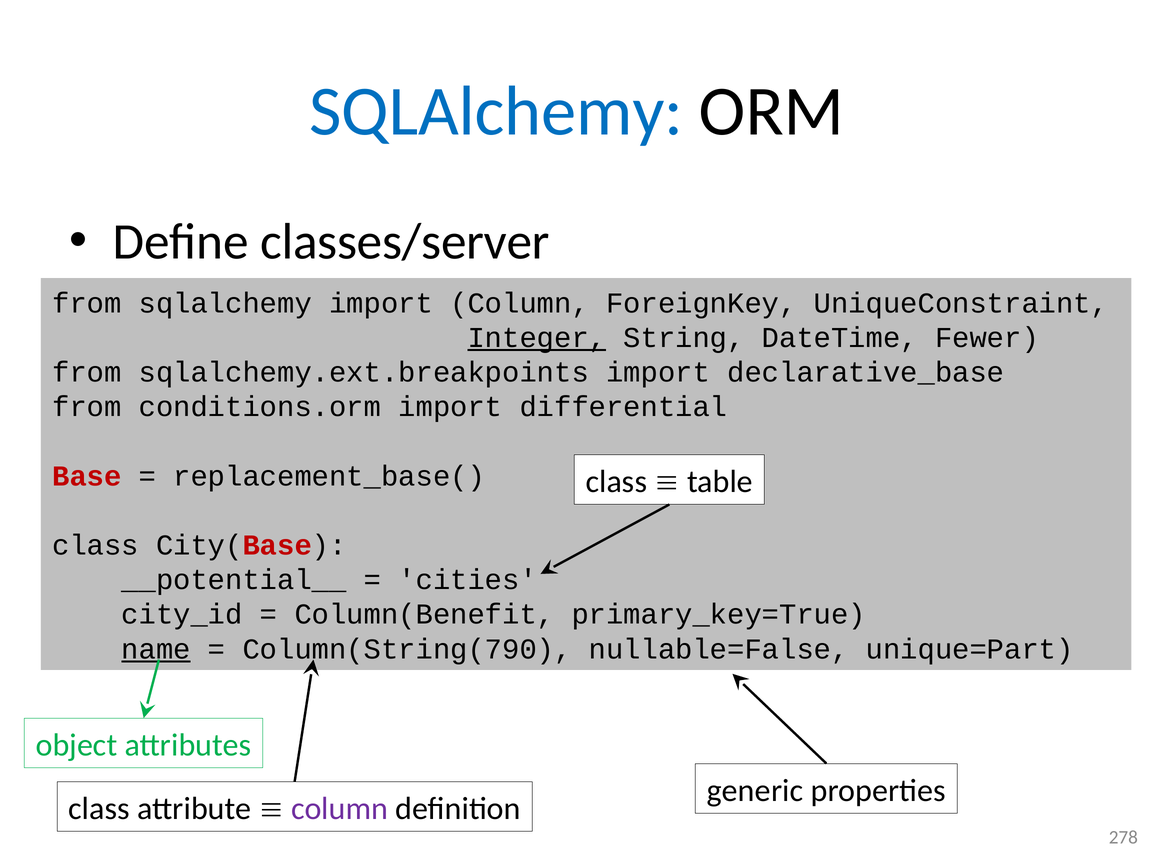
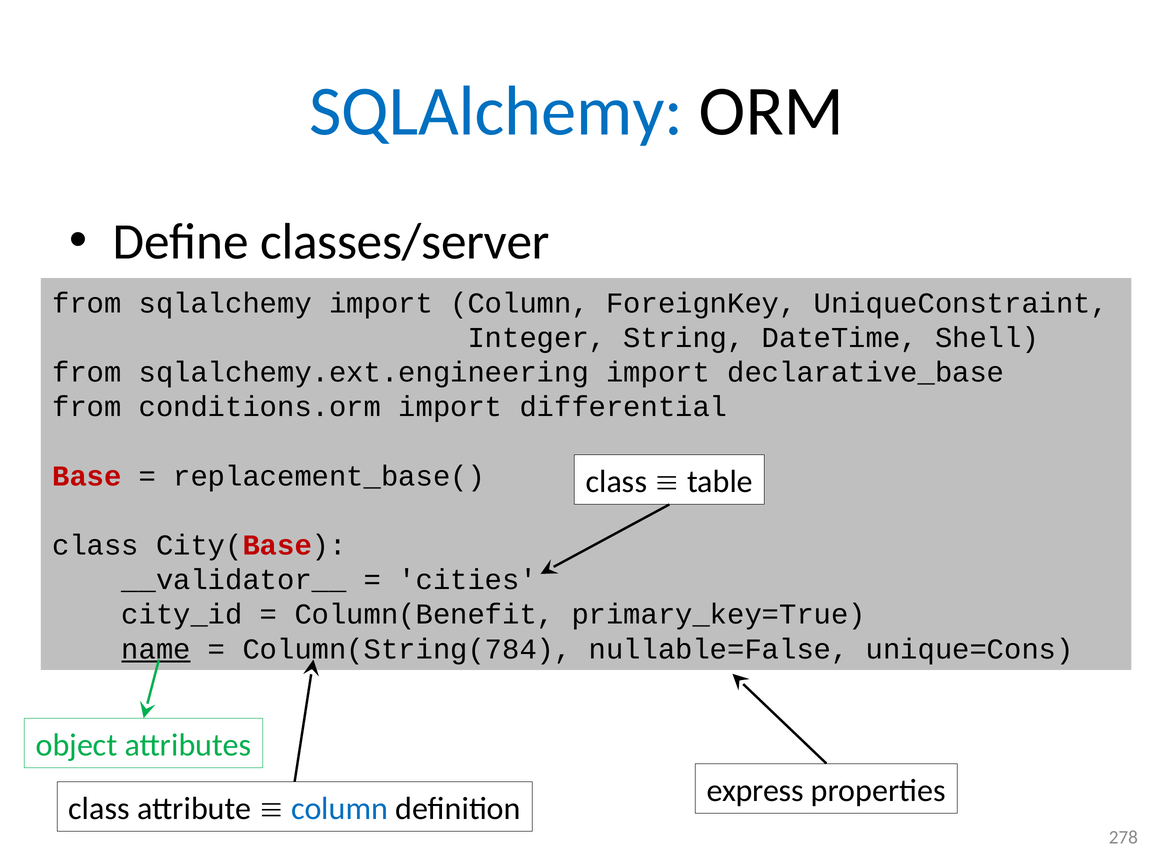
Integer underline: present -> none
Fewer: Fewer -> Shell
sqlalchemy.ext.breakpoints: sqlalchemy.ext.breakpoints -> sqlalchemy.ext.engineering
__potential__: __potential__ -> __validator__
Column(String(790: Column(String(790 -> Column(String(784
unique=Part: unique=Part -> unique=Cons
generic: generic -> express
column at (340, 809) colour: purple -> blue
